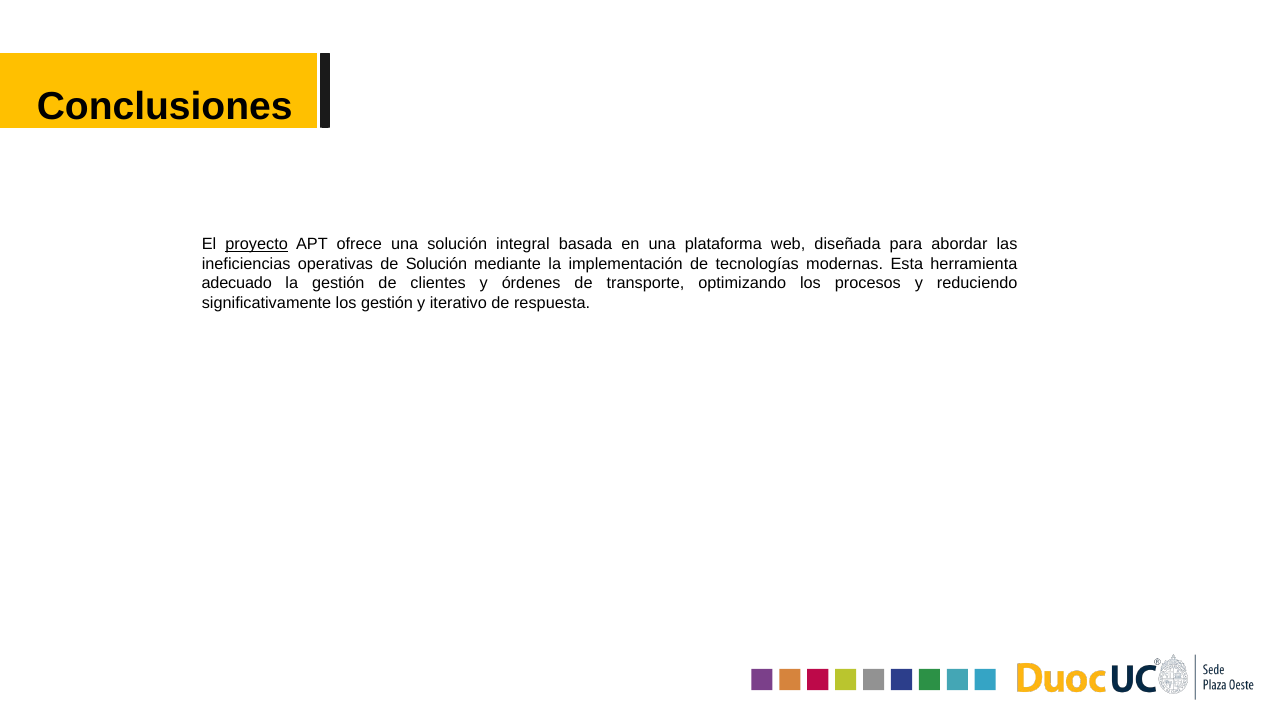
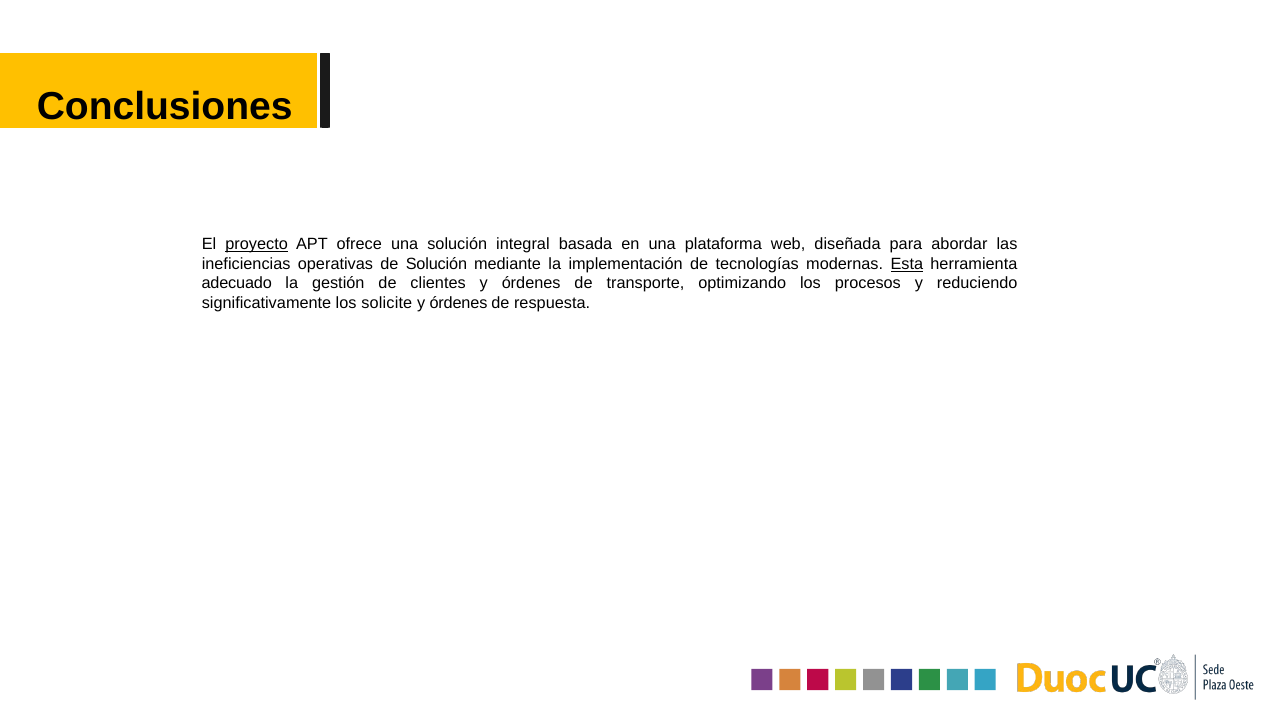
Esta underline: none -> present
los gestión: gestión -> solicite
iterativo at (458, 303): iterativo -> órdenes
